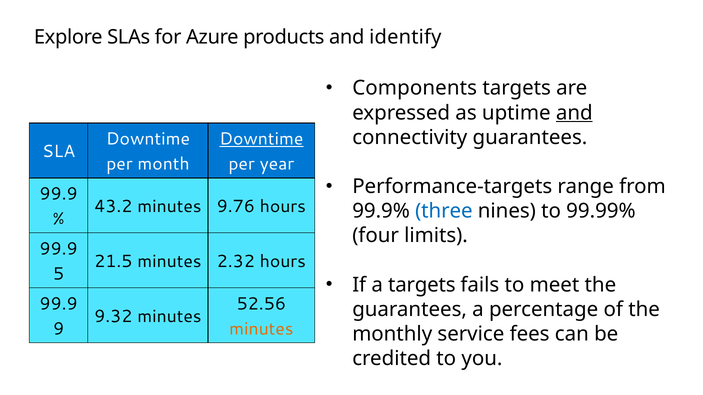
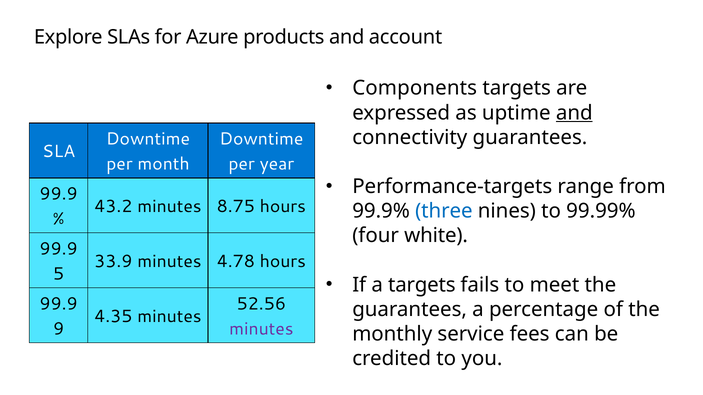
identify: identify -> account
Downtime at (261, 139) underline: present -> none
9.76: 9.76 -> 8.75
limits: limits -> white
21.5: 21.5 -> 33.9
2.32: 2.32 -> 4.78
9.32: 9.32 -> 4.35
minutes at (261, 329) colour: orange -> purple
